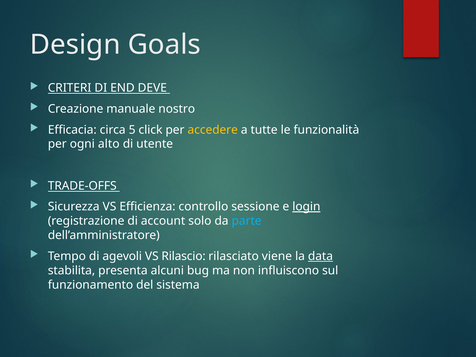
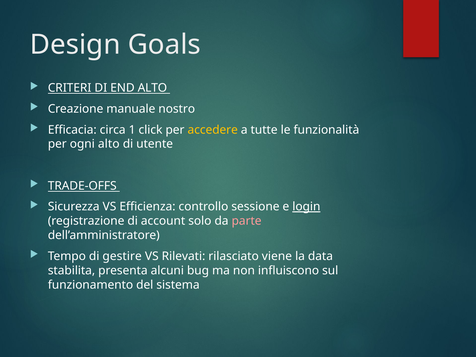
END DEVE: DEVE -> ALTO
5: 5 -> 1
parte colour: light blue -> pink
agevoli: agevoli -> gestire
Rilascio: Rilascio -> Rilevati
data underline: present -> none
